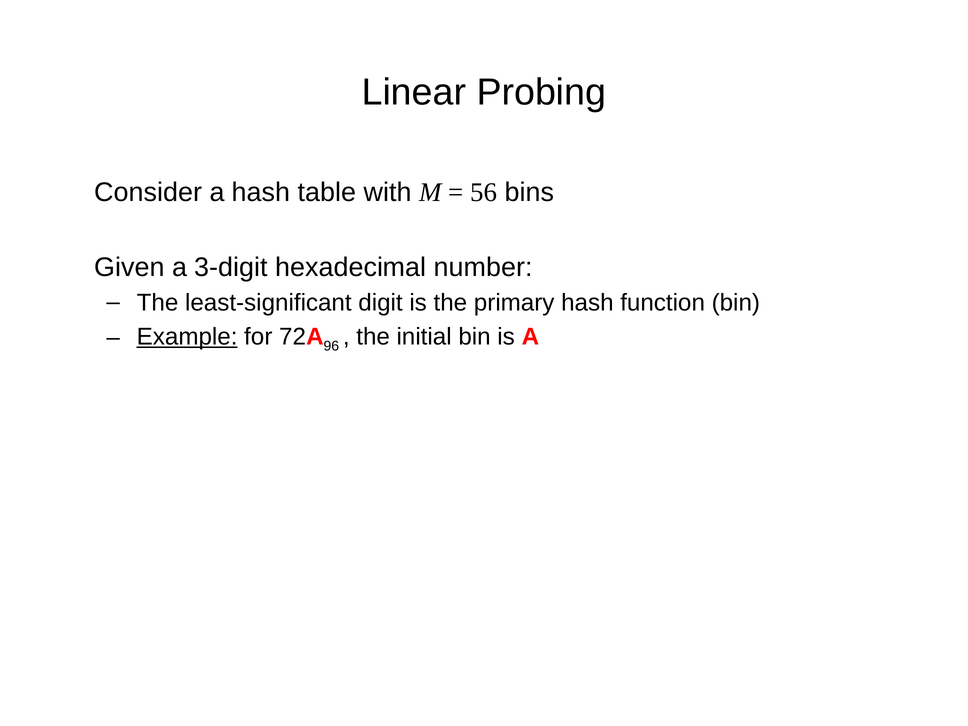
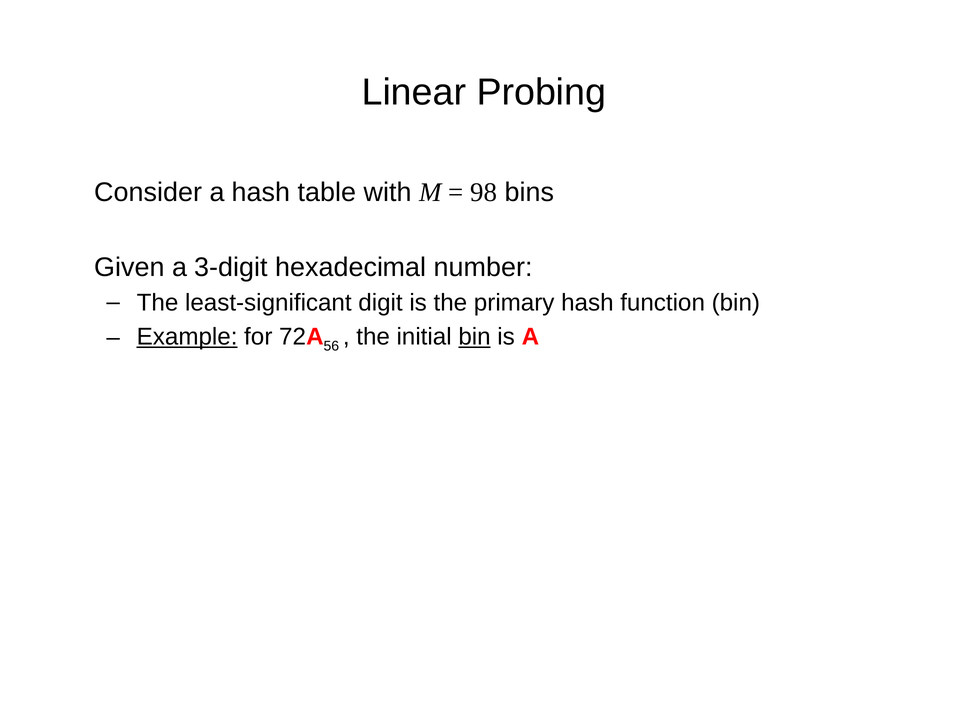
56: 56 -> 98
96: 96 -> 56
bin at (474, 337) underline: none -> present
